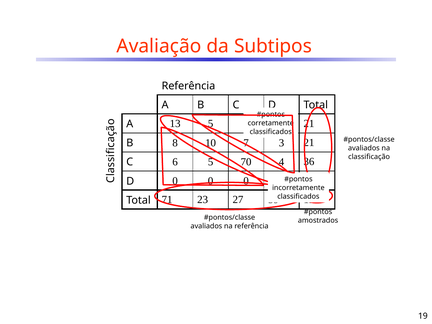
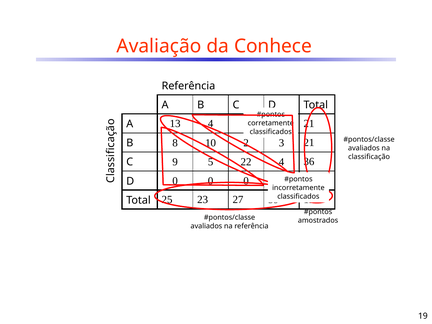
Subtipos: Subtipos -> Conhece
13 5: 5 -> 4
7: 7 -> 2
6: 6 -> 9
70: 70 -> 22
71: 71 -> 25
